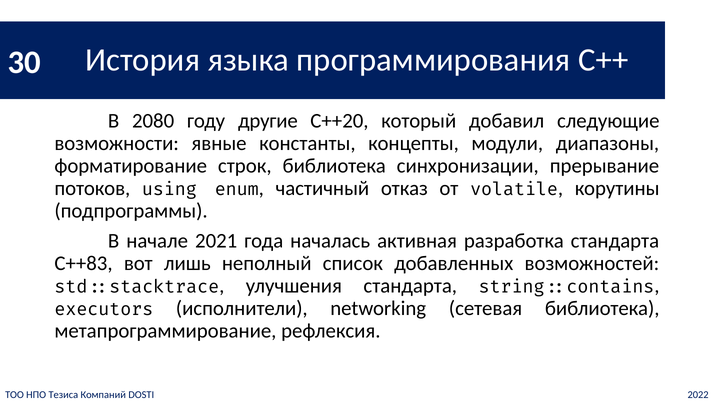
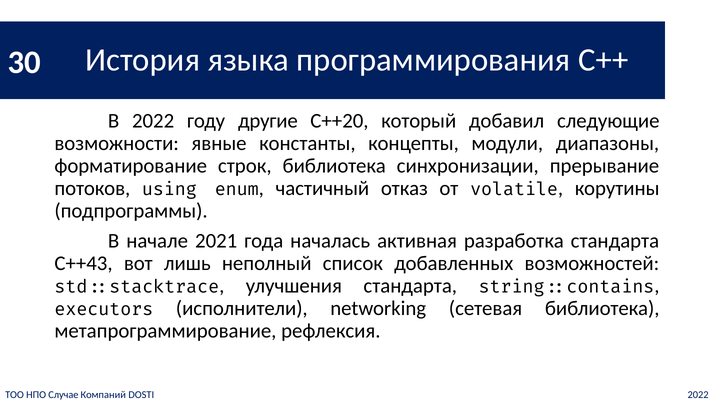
В 2080: 2080 -> 2022
C++83: C++83 -> C++43
Тезиса: Тезиса -> Случае
